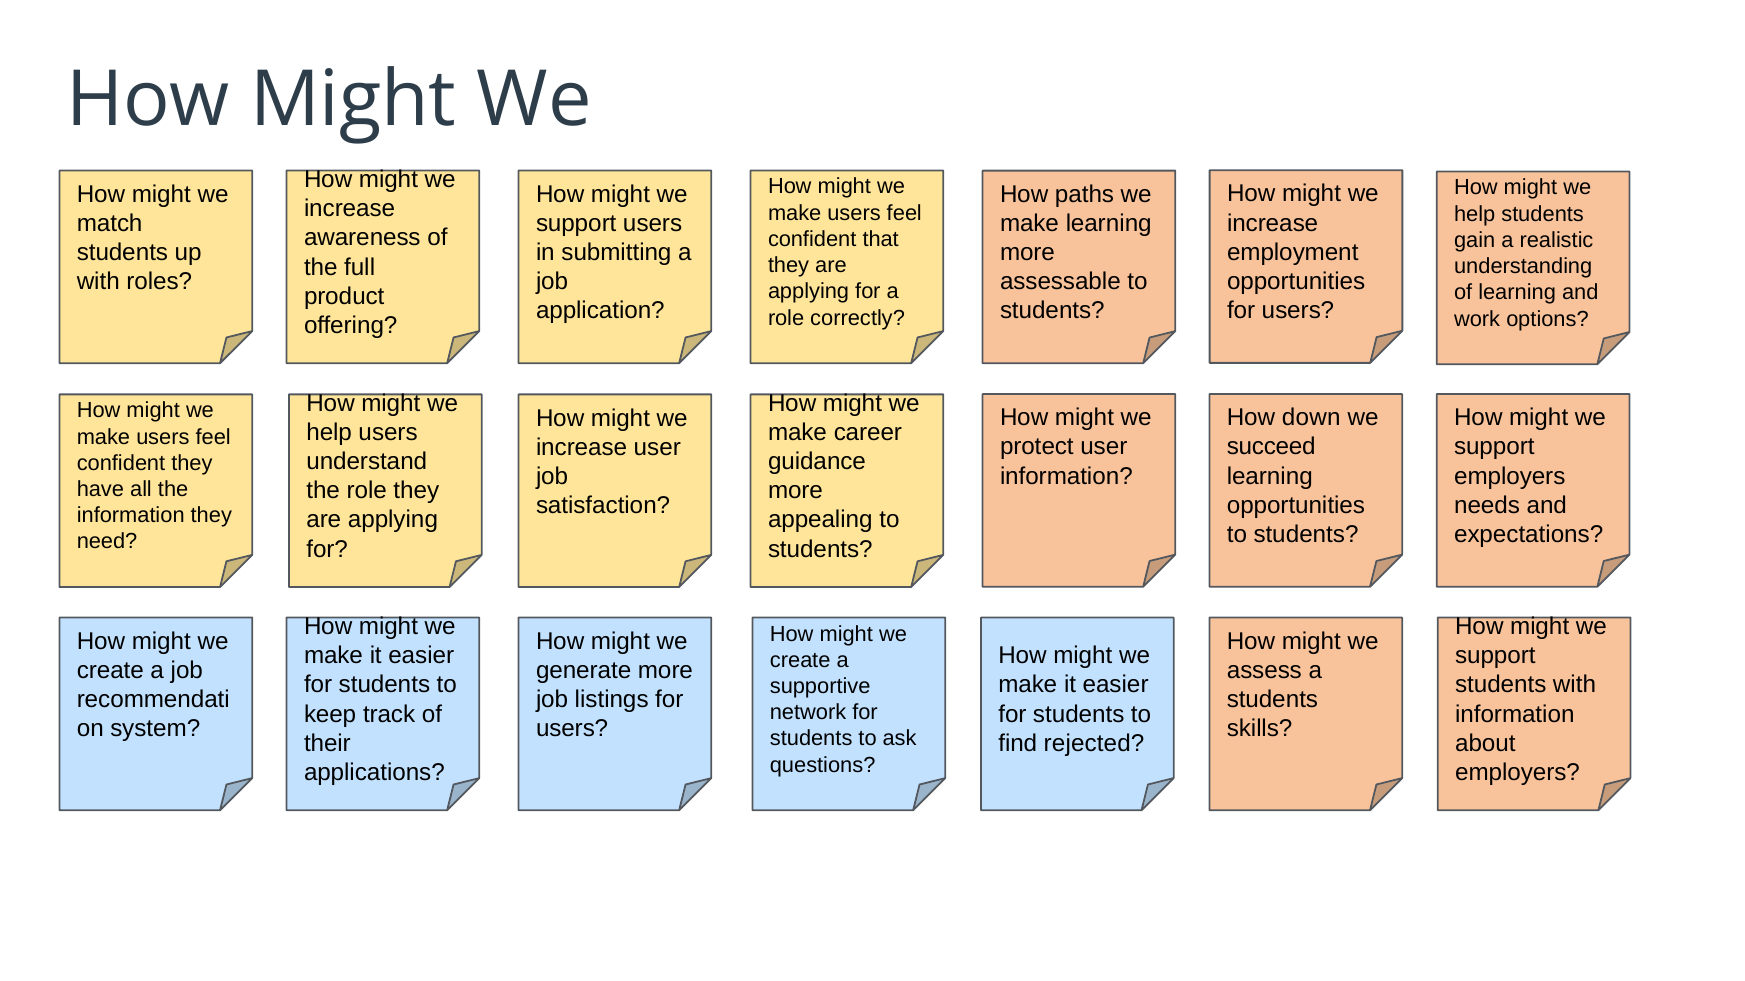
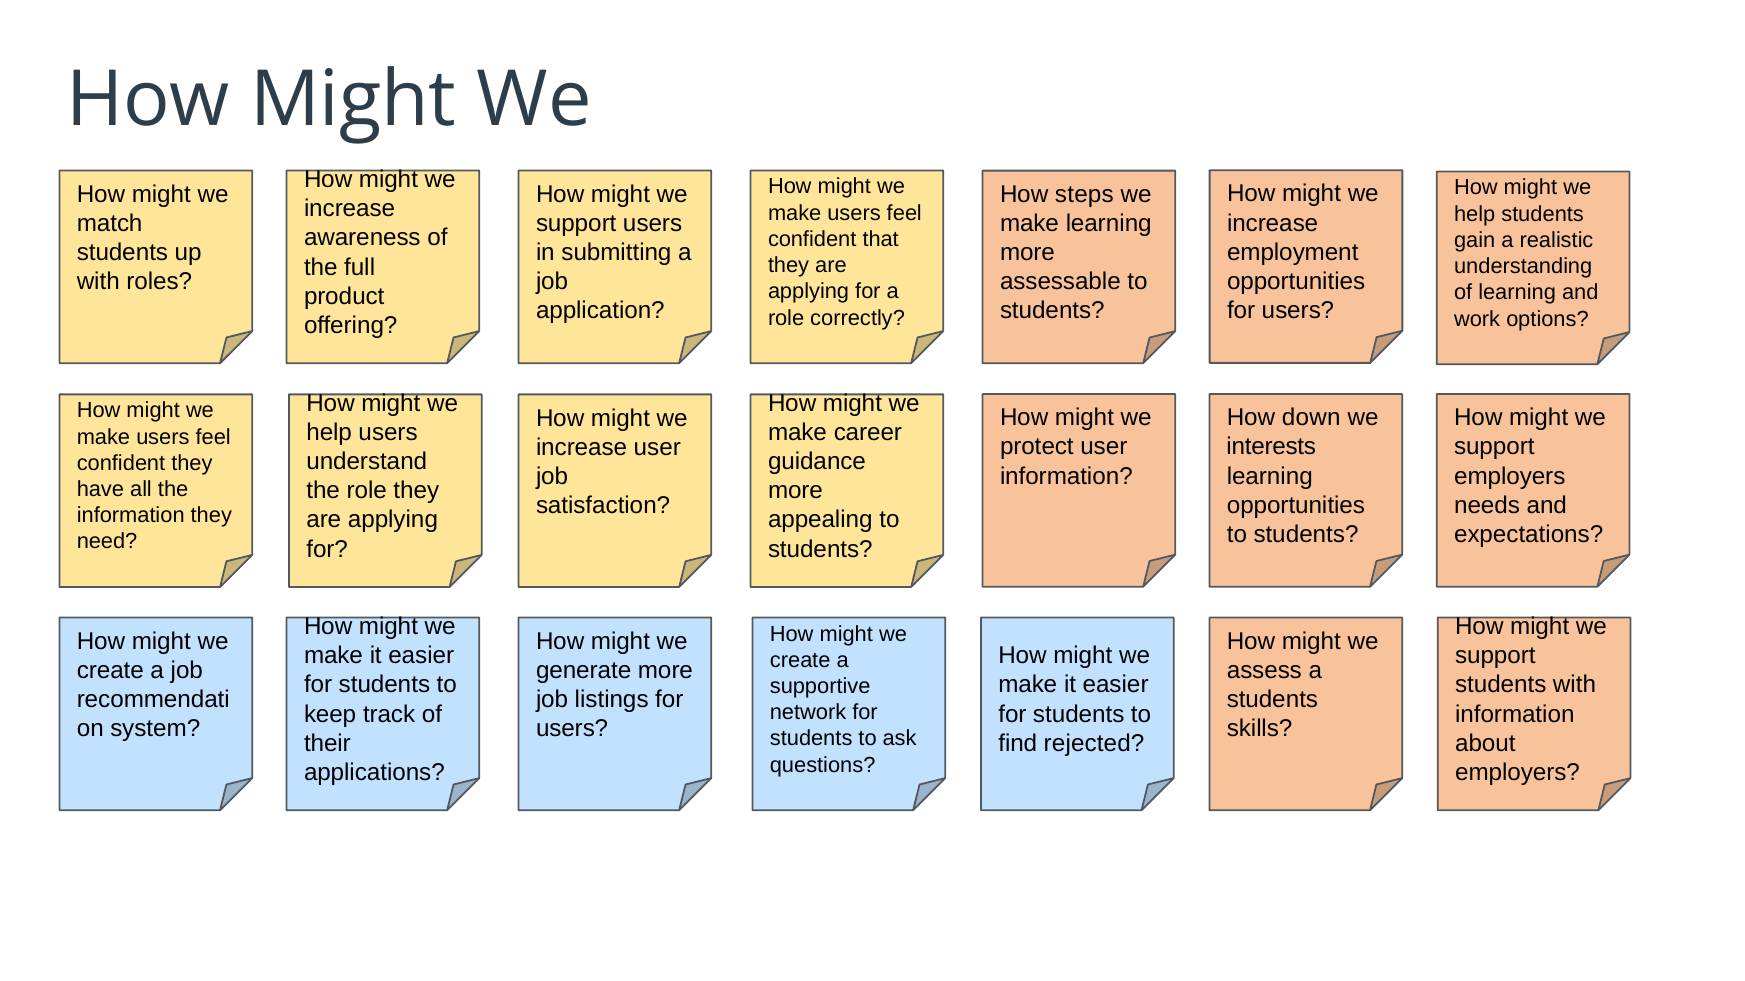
paths: paths -> steps
succeed: succeed -> interests
